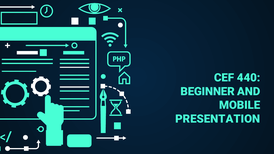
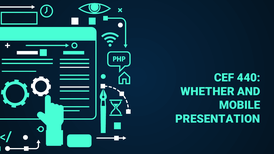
BEGINNER: BEGINNER -> WHETHER
